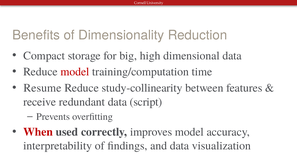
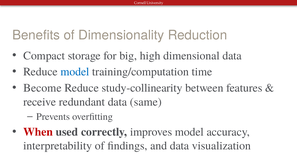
model at (75, 72) colour: red -> blue
Resume: Resume -> Become
script: script -> same
